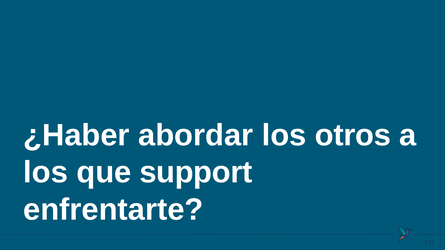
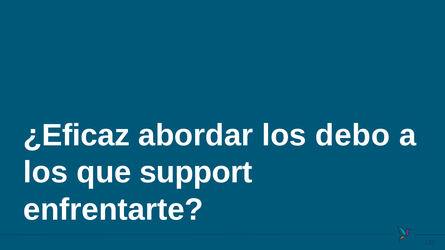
¿Haber: ¿Haber -> ¿Eficaz
otros: otros -> debo
